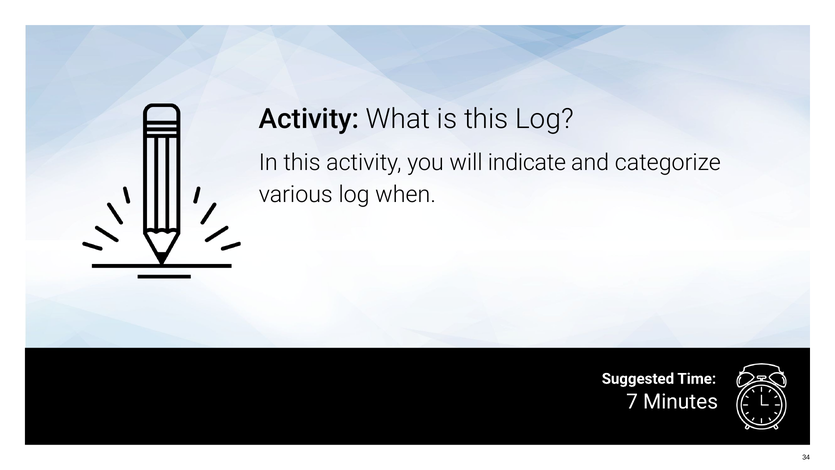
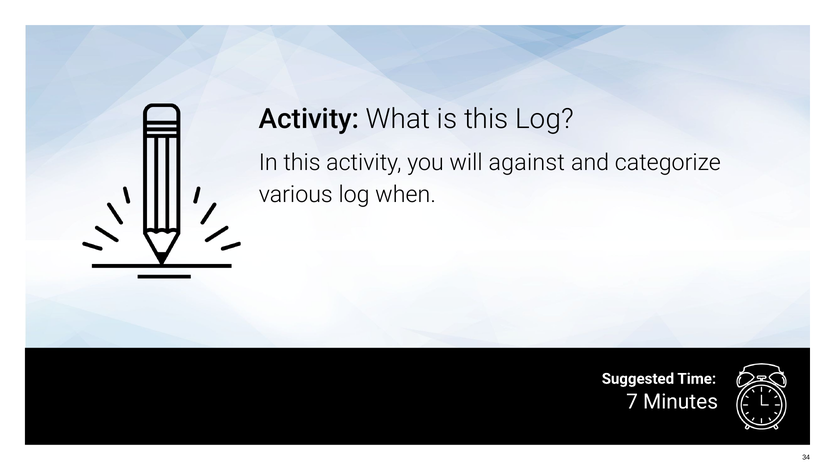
indicate: indicate -> against
